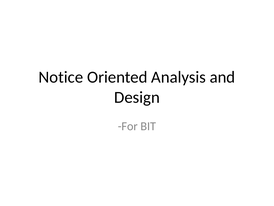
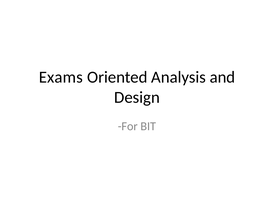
Notice: Notice -> Exams
